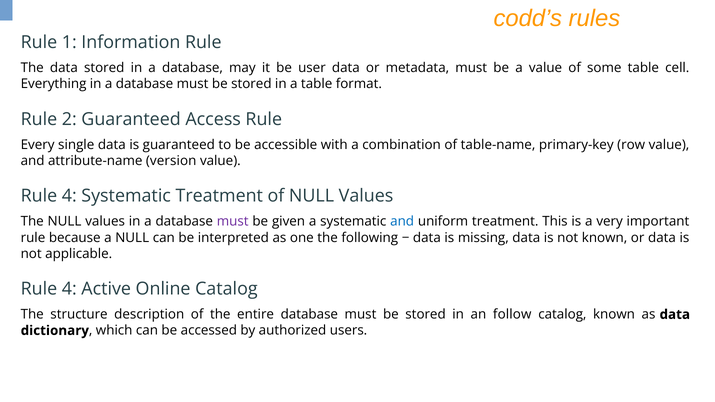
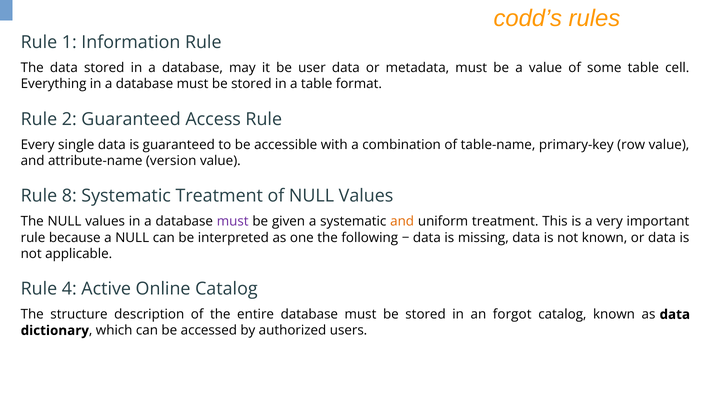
4 at (69, 196): 4 -> 8
and at (402, 222) colour: blue -> orange
follow: follow -> forgot
